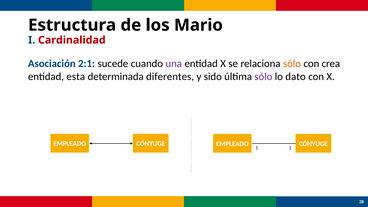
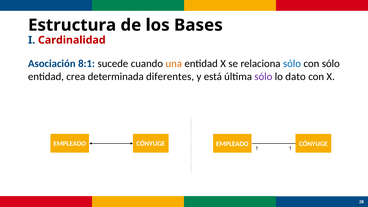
Mario: Mario -> Bases
2:1: 2:1 -> 8:1
una colour: purple -> orange
sólo at (292, 64) colour: orange -> blue
con crea: crea -> sólo
esta: esta -> crea
sido: sido -> está
